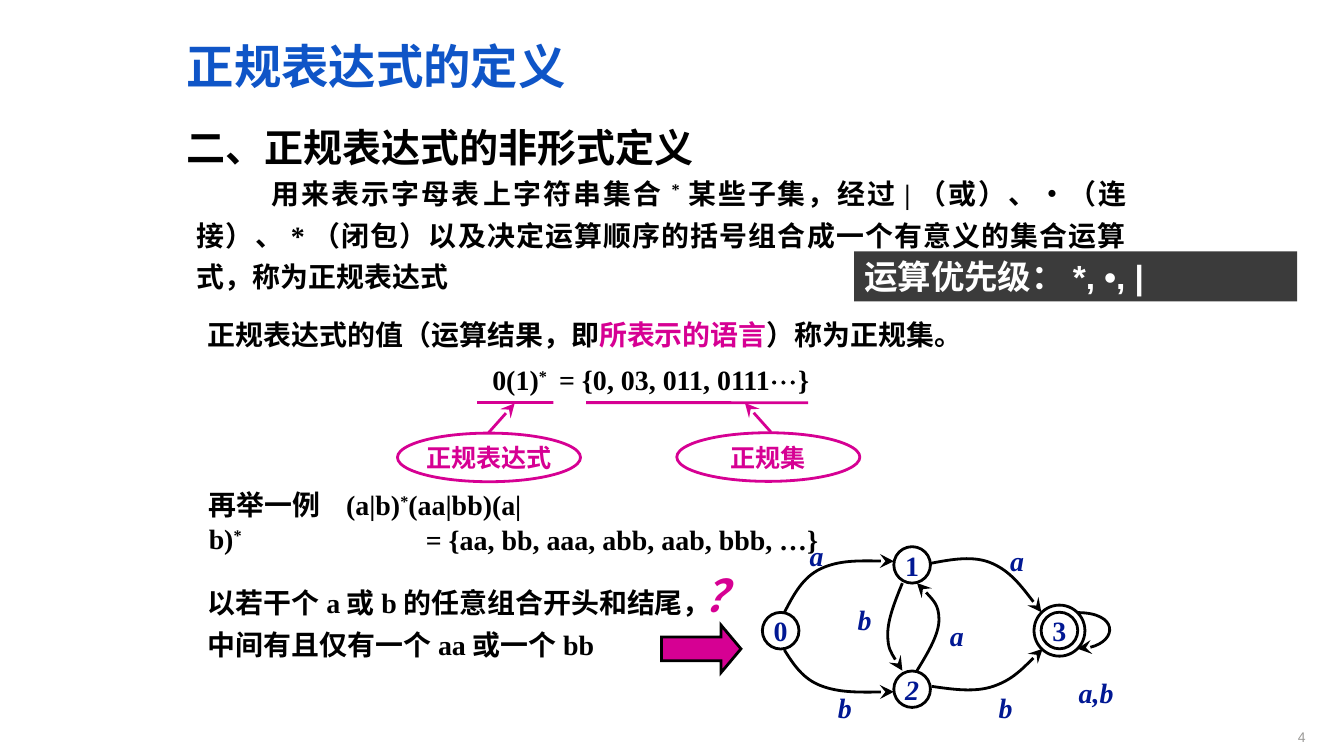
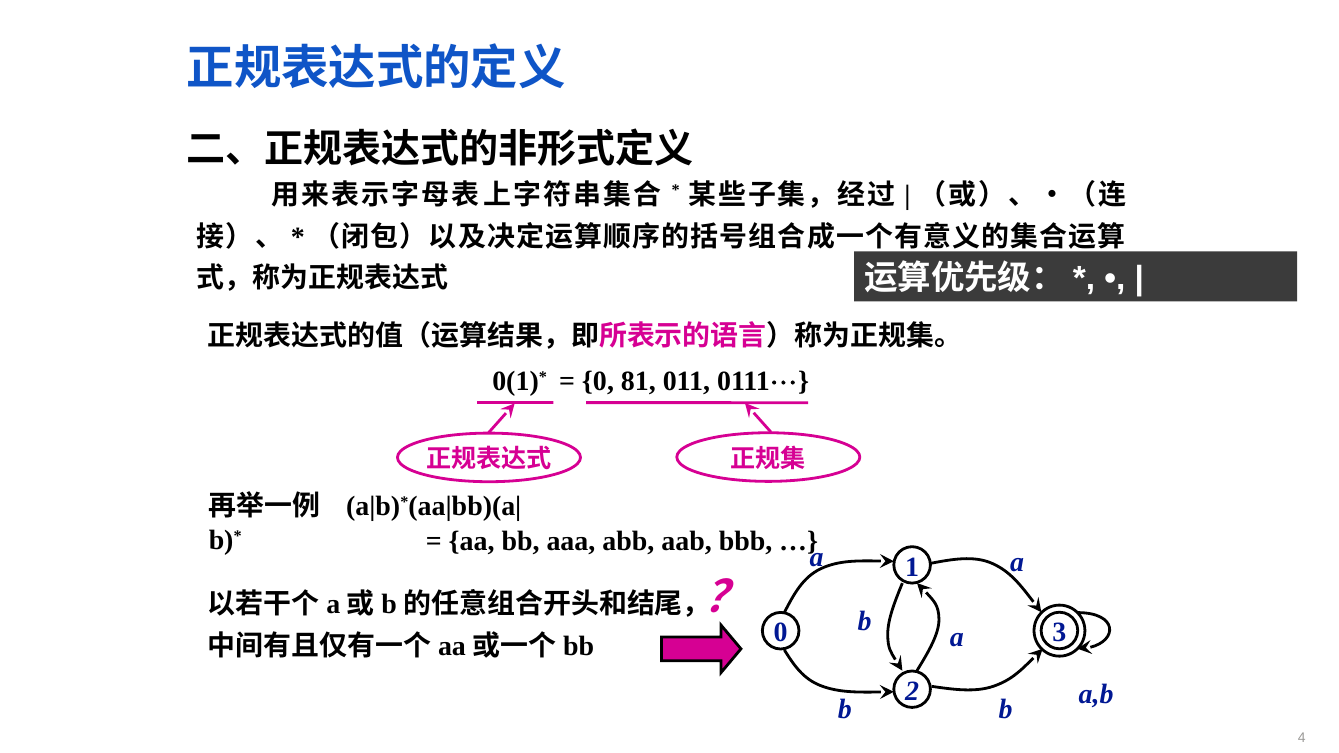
03: 03 -> 81
